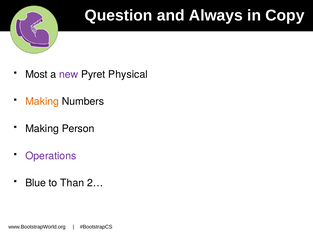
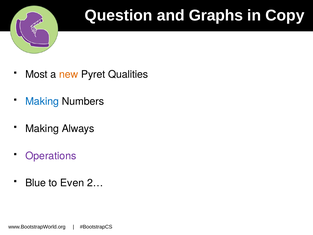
Always: Always -> Graphs
new colour: purple -> orange
Physical: Physical -> Qualities
Making at (42, 101) colour: orange -> blue
Person: Person -> Always
Than: Than -> Even
